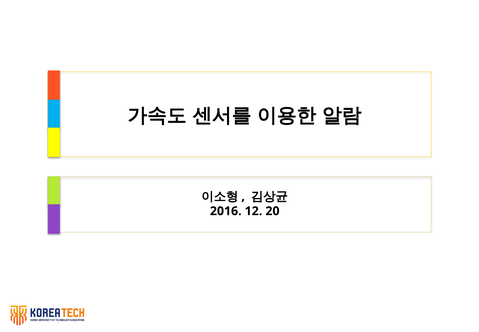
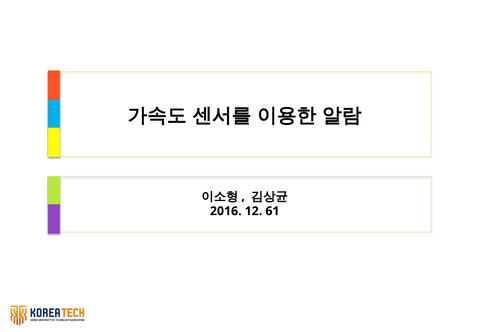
20: 20 -> 61
